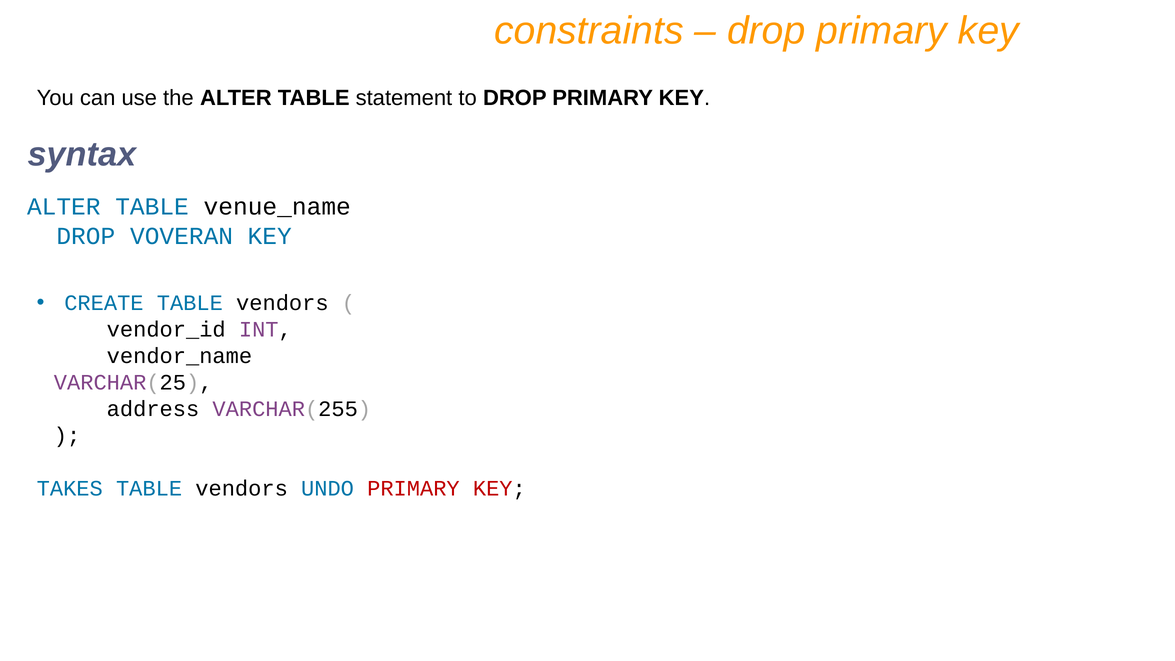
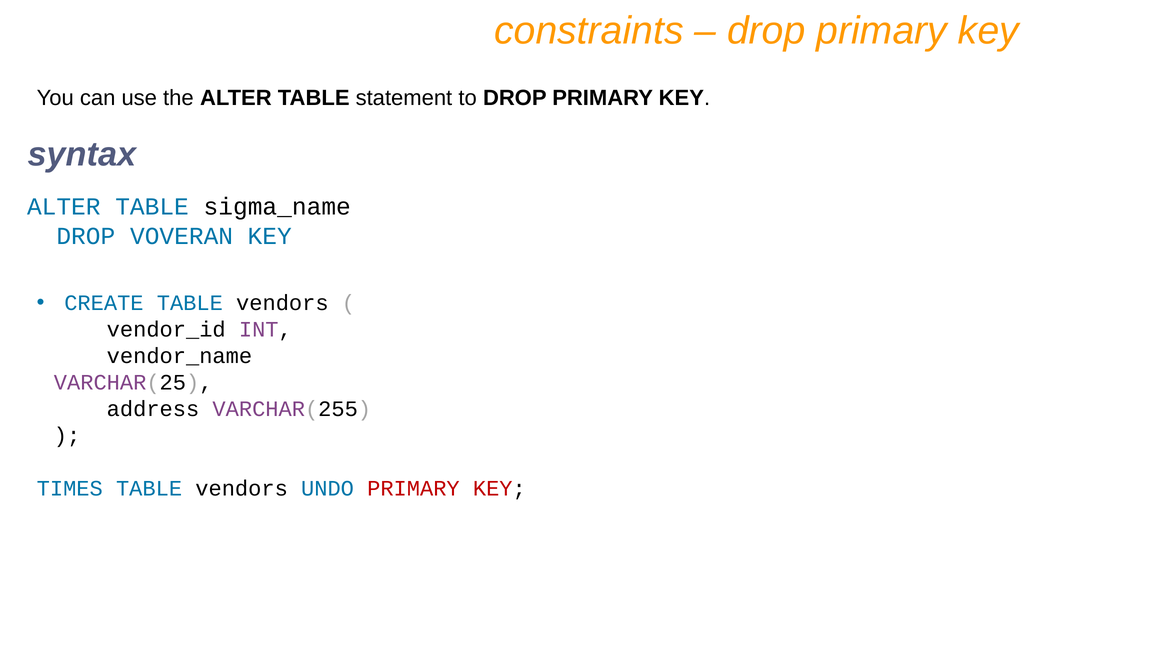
venue_name: venue_name -> sigma_name
TAKES: TAKES -> TIMES
